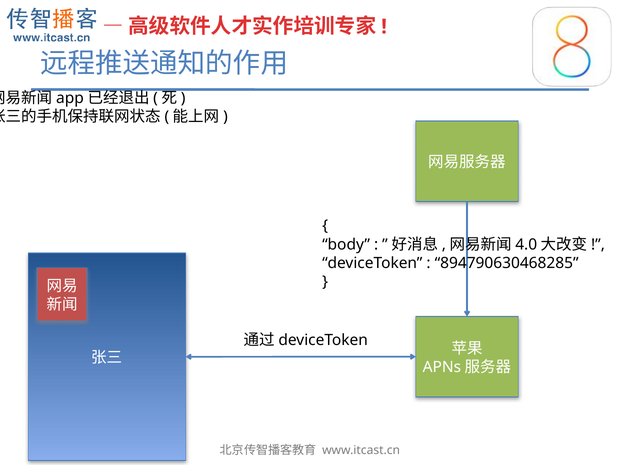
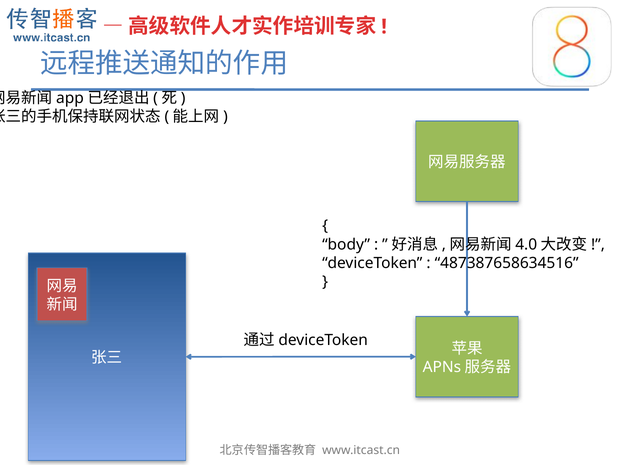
894790630468285: 894790630468285 -> 487387658634516
